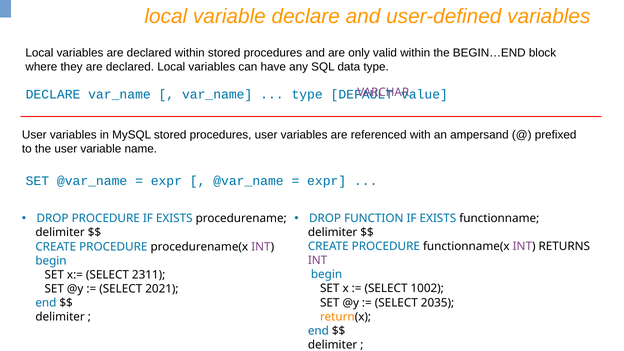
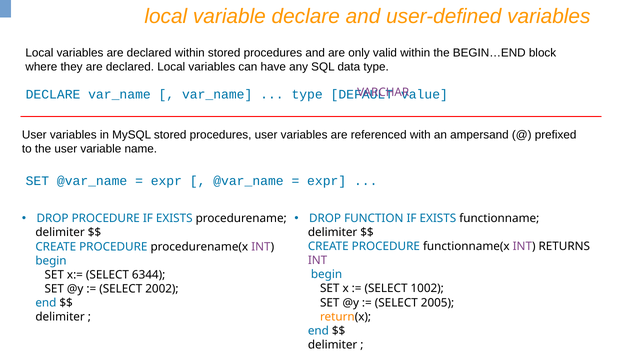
2311: 2311 -> 6344
2021: 2021 -> 2002
2035: 2035 -> 2005
